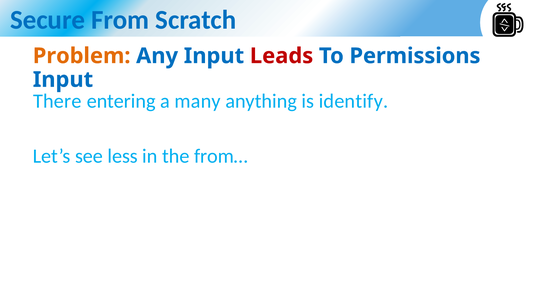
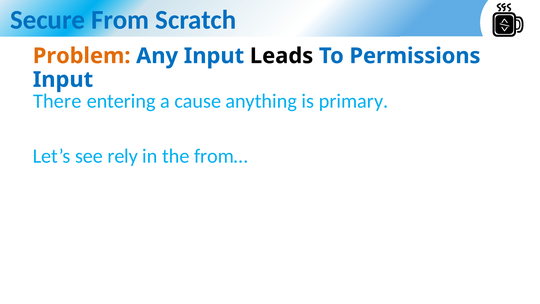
Leads colour: red -> black
many: many -> cause
identify: identify -> primary
less: less -> rely
